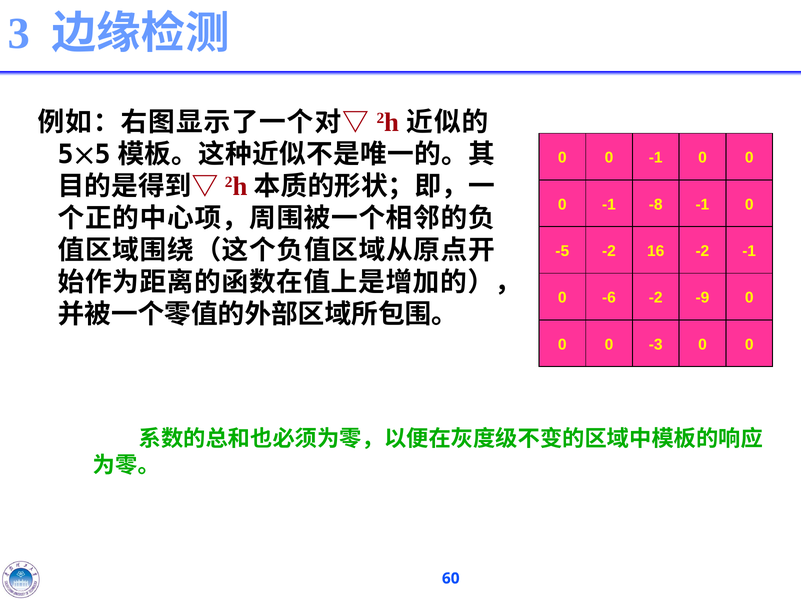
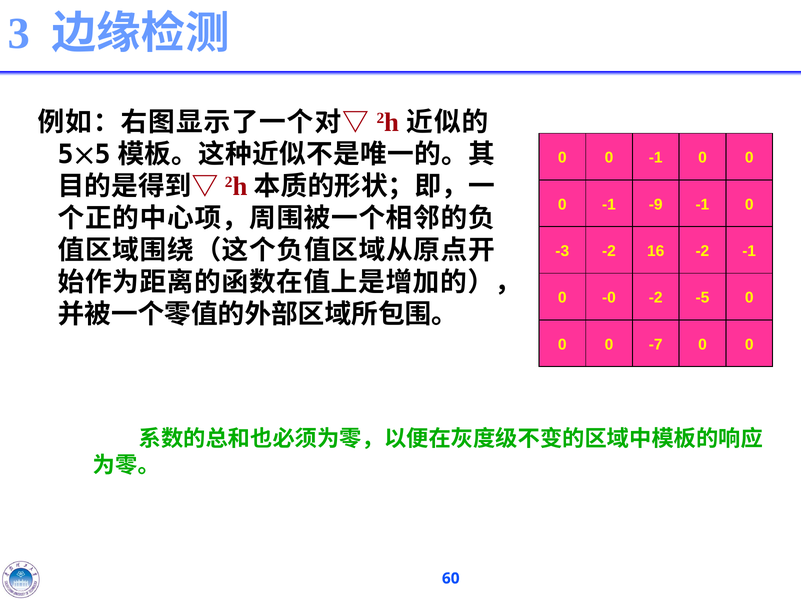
-8: -8 -> -9
-5: -5 -> -3
-6: -6 -> -0
-9: -9 -> -5
-3: -3 -> -7
